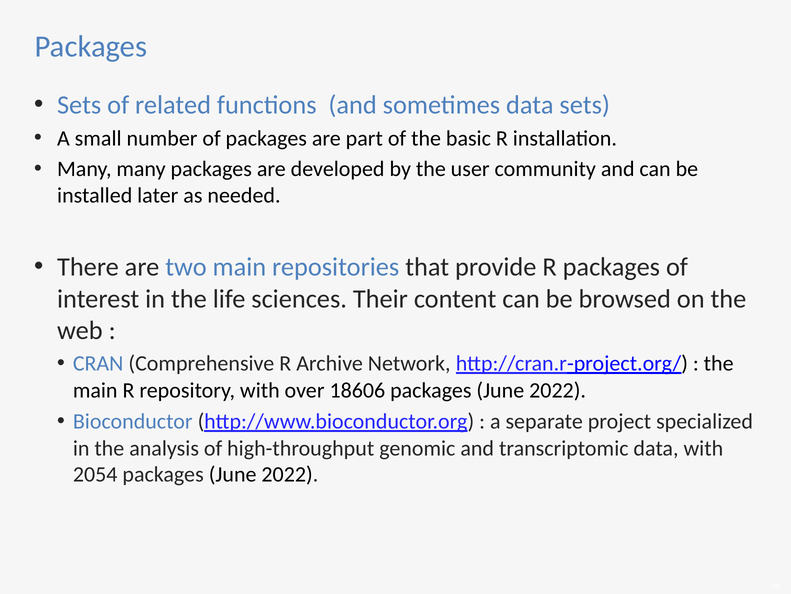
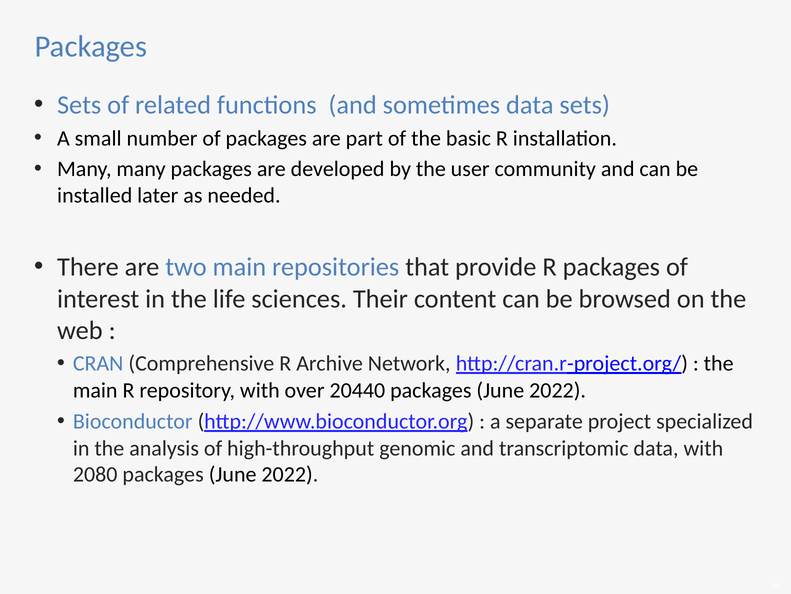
18606: 18606 -> 20440
2054: 2054 -> 2080
